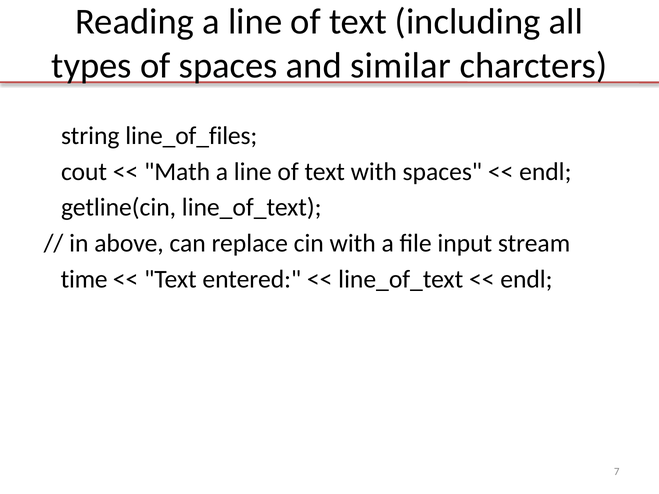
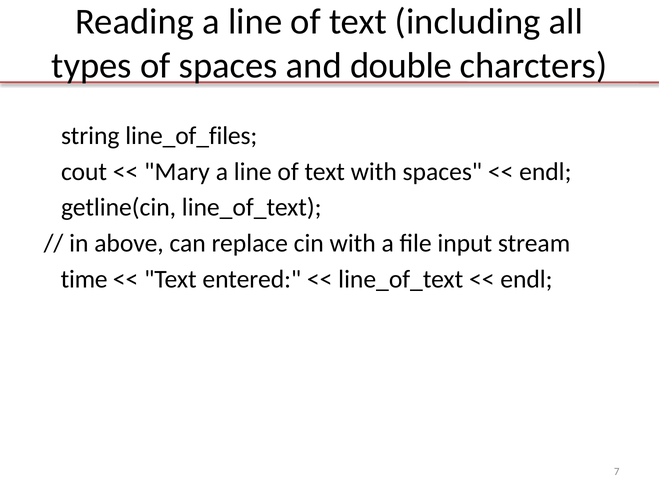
similar: similar -> double
Math: Math -> Mary
